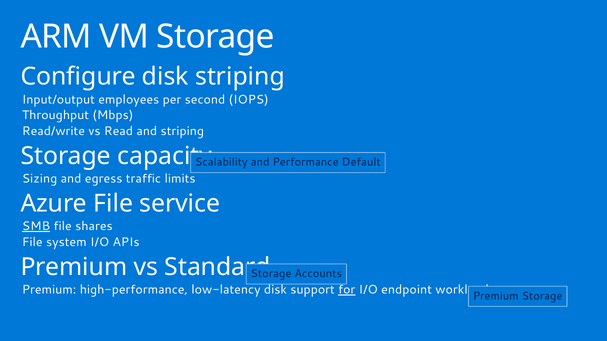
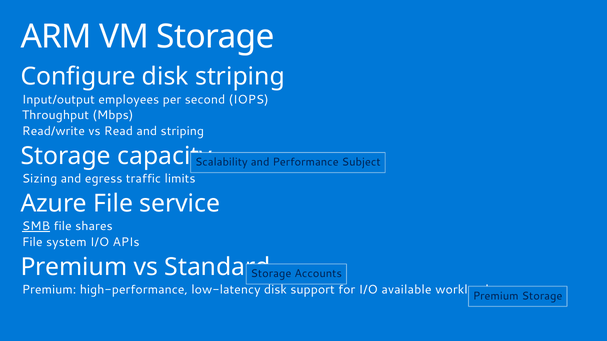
Default: Default -> Subject
for underline: present -> none
endpoint: endpoint -> available
